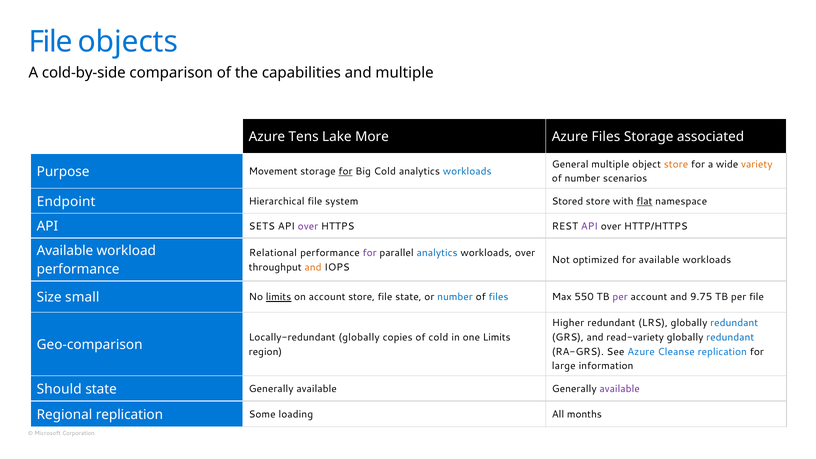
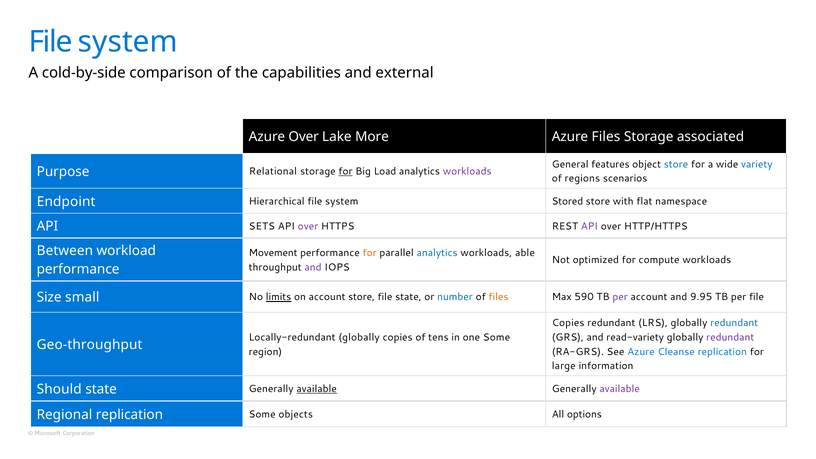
objects at (128, 42): objects -> system
and multiple: multiple -> external
Azure Tens: Tens -> Over
General multiple: multiple -> features
store at (676, 164) colour: orange -> blue
variety colour: orange -> blue
Movement: Movement -> Relational
Big Cold: Cold -> Load
workloads at (467, 171) colour: blue -> purple
of number: number -> regions
flat underline: present -> none
Available at (65, 251): Available -> Between
Relational: Relational -> Movement
for at (370, 253) colour: purple -> orange
workloads over: over -> able
for available: available -> compute
and at (313, 267) colour: orange -> purple
files at (498, 297) colour: blue -> orange
550: 550 -> 590
9.75: 9.75 -> 9.95
Higher at (568, 323): Higher -> Copies
of cold: cold -> tens
one Limits: Limits -> Some
redundant at (730, 337) colour: blue -> purple
Geo-comparison: Geo-comparison -> Geo-throughput
available at (317, 389) underline: none -> present
loading: loading -> objects
months: months -> options
